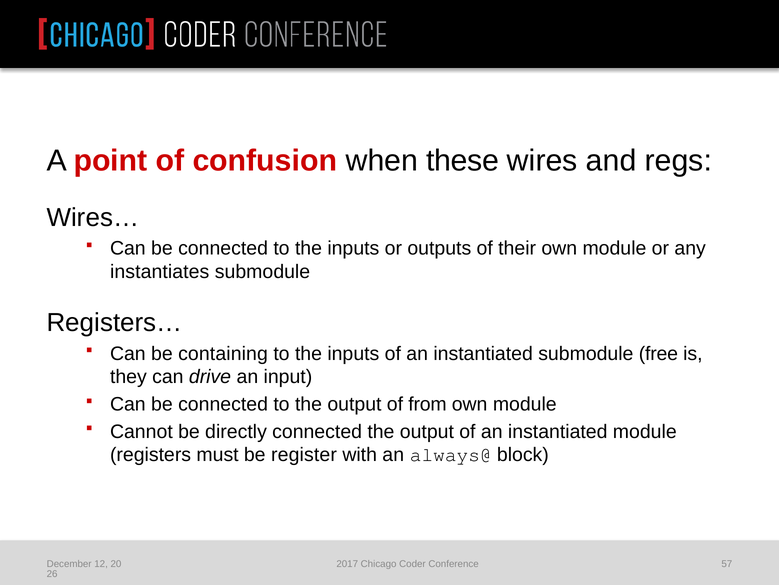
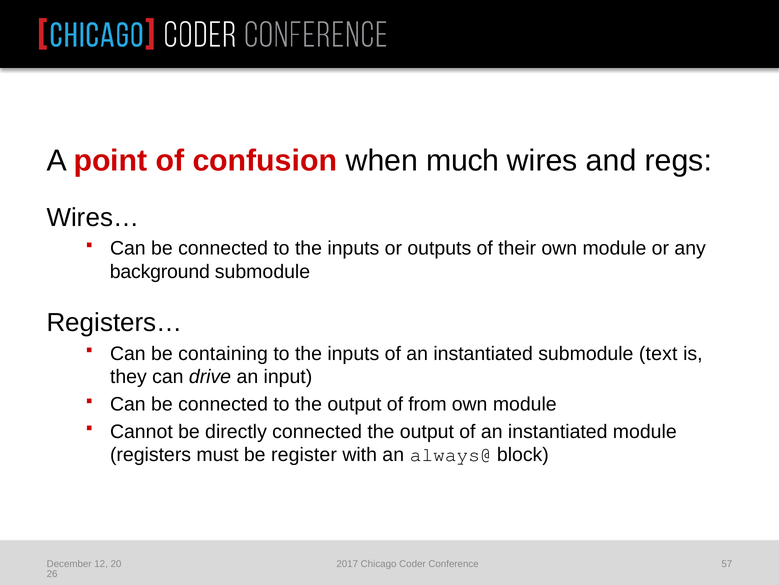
these: these -> much
instantiates: instantiates -> background
free: free -> text
